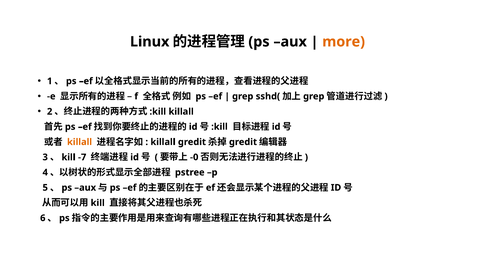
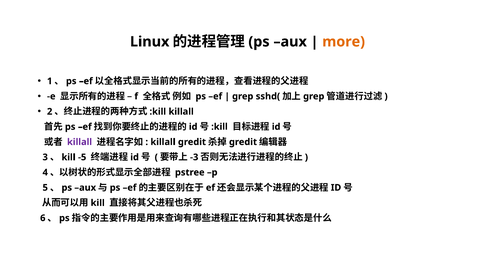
killall at (80, 142) colour: orange -> purple
-7: -7 -> -5
-0: -0 -> -3
